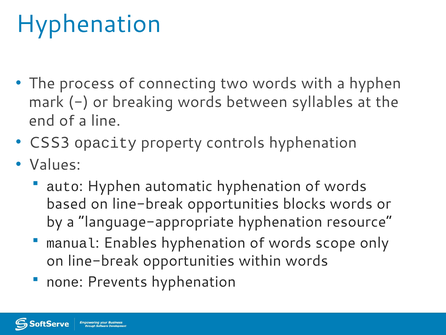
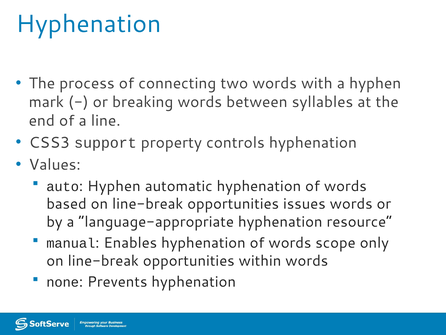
opacity: opacity -> support
blocks: blocks -> issues
